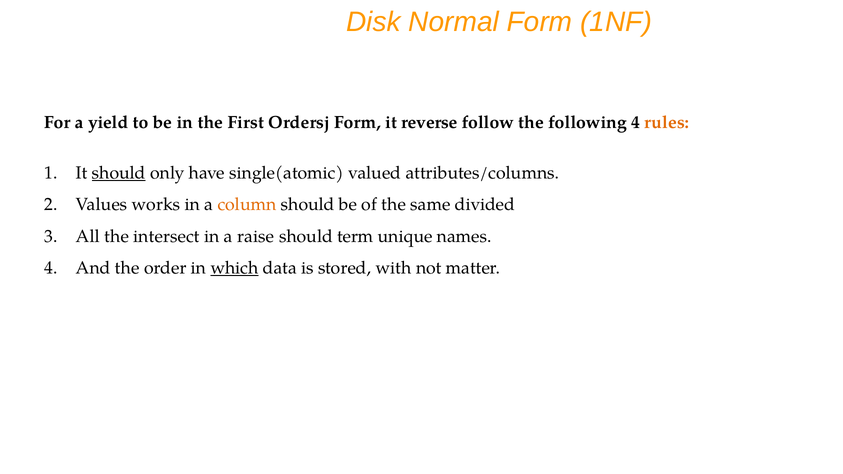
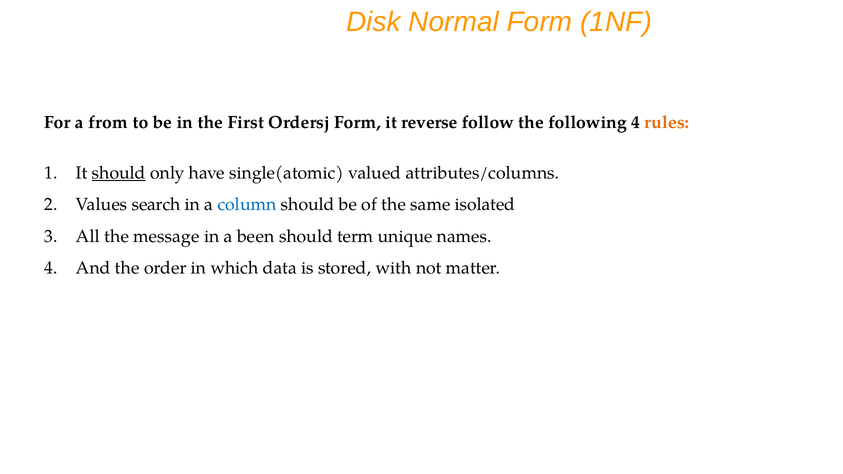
yield: yield -> from
works: works -> search
column colour: orange -> blue
divided: divided -> isolated
intersect: intersect -> message
raise: raise -> been
which underline: present -> none
